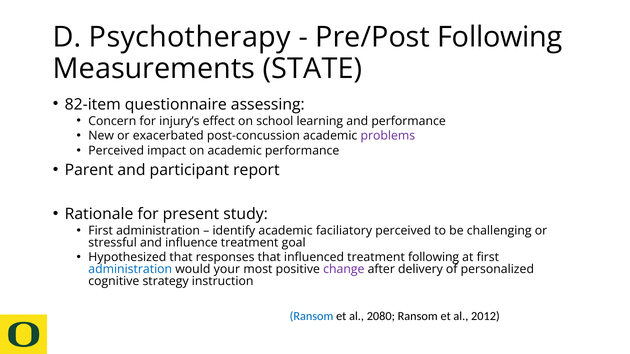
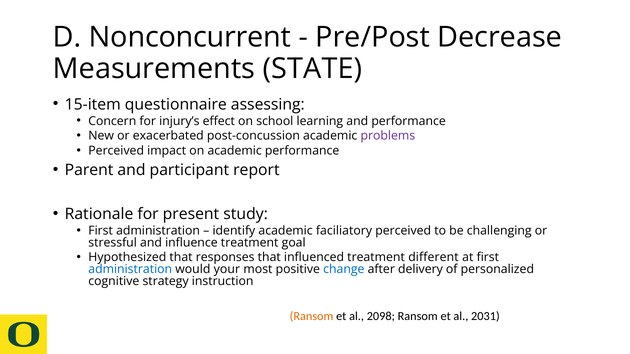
Psychotherapy: Psychotherapy -> Nonconcurrent
Pre/Post Following: Following -> Decrease
82-item: 82-item -> 15-item
treatment following: following -> different
change colour: purple -> blue
Ransom at (312, 317) colour: blue -> orange
2080: 2080 -> 2098
2012: 2012 -> 2031
